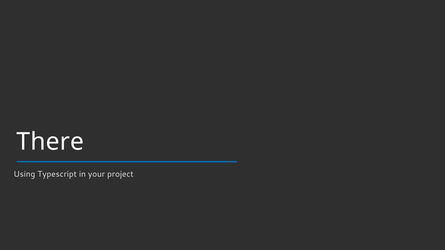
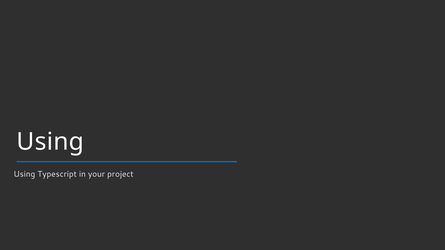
There at (50, 142): There -> Using
